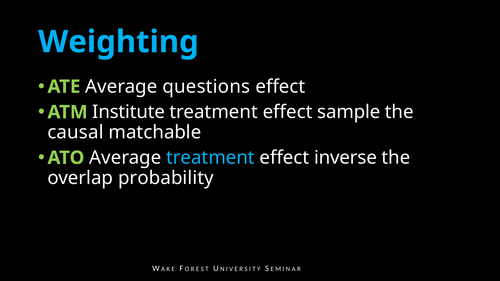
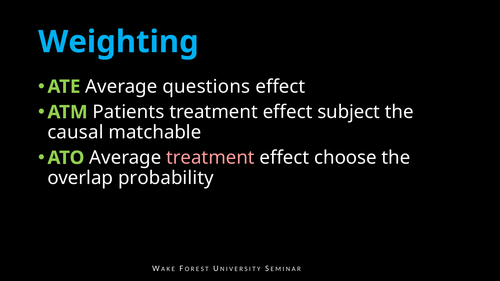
Institute: Institute -> Patients
sample: sample -> subject
treatment at (210, 158) colour: light blue -> pink
inverse: inverse -> choose
